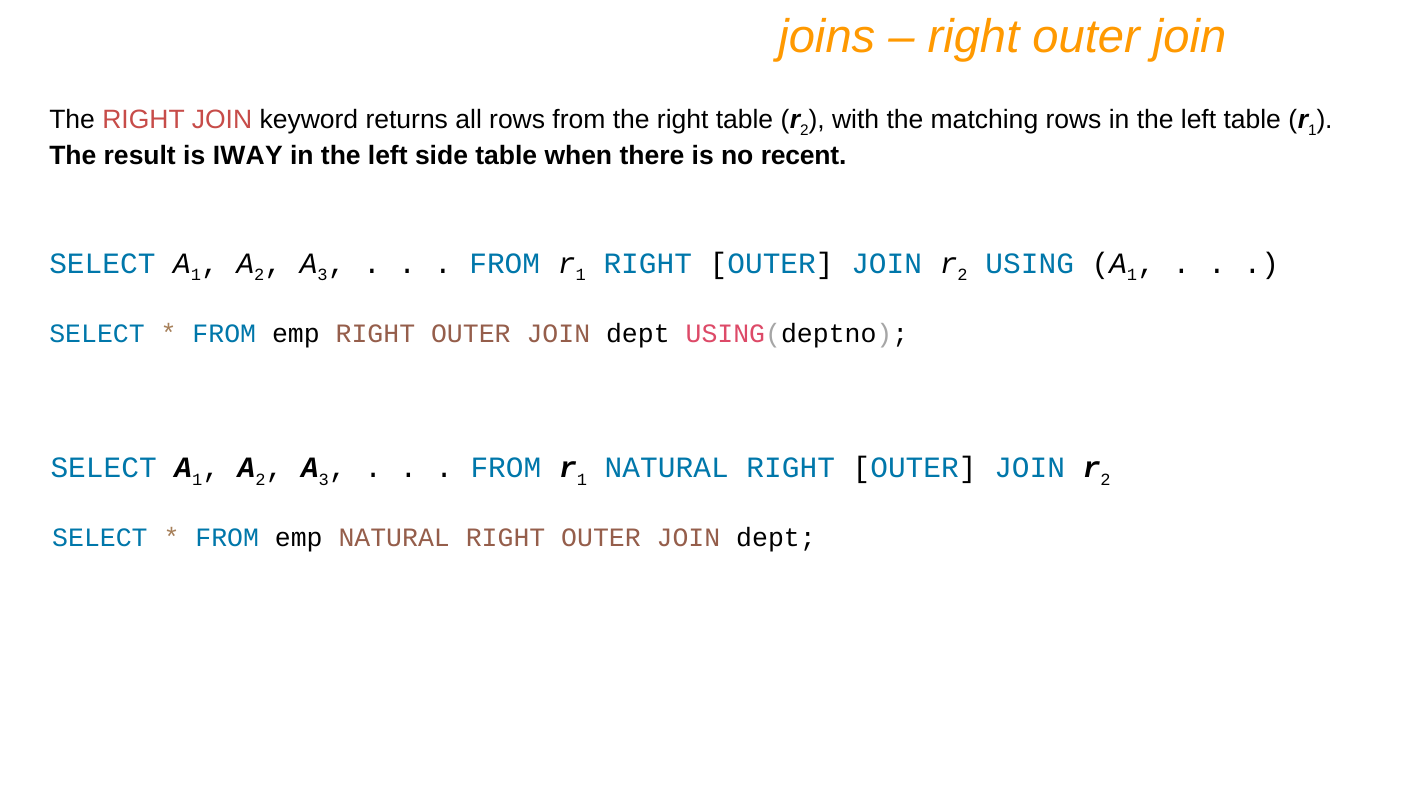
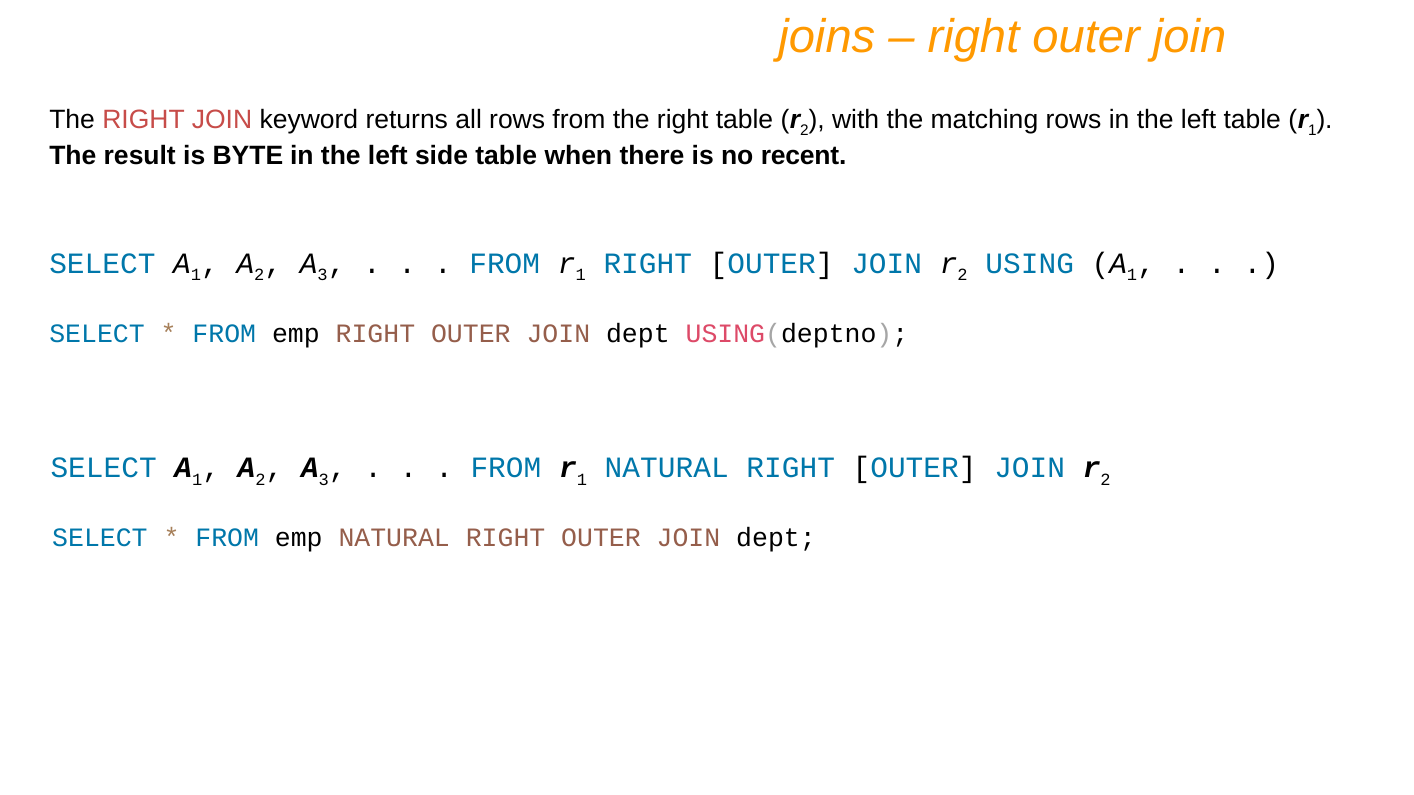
IWAY: IWAY -> BYTE
